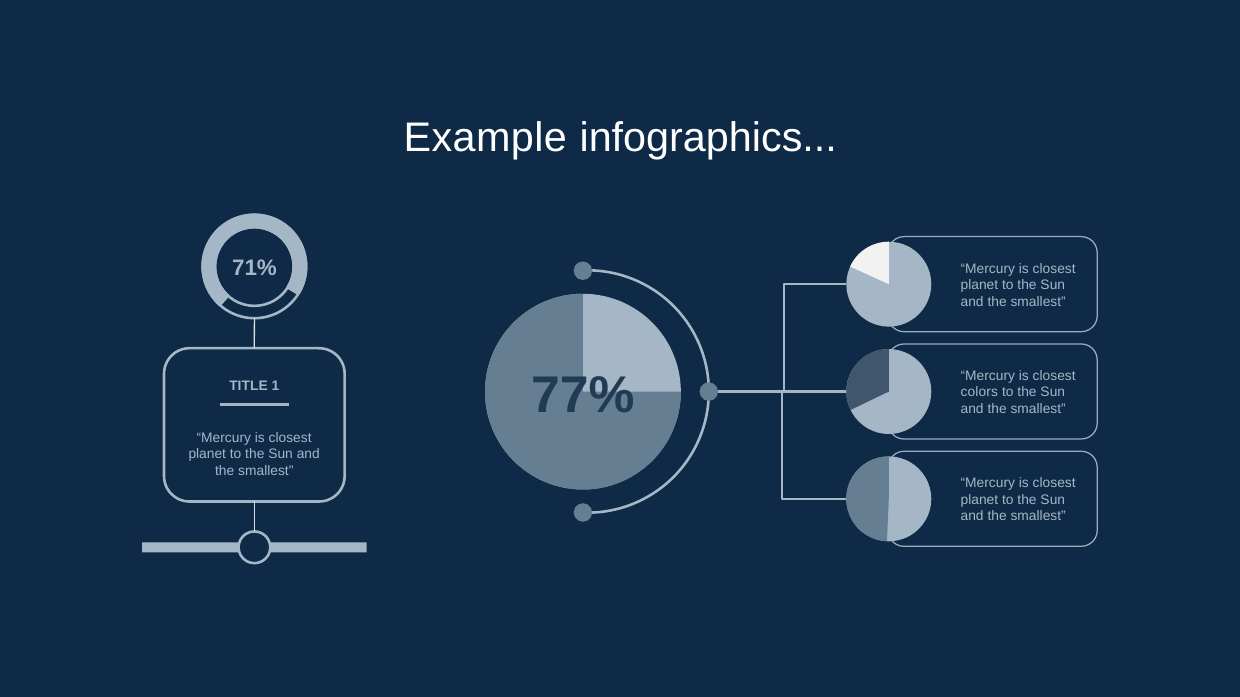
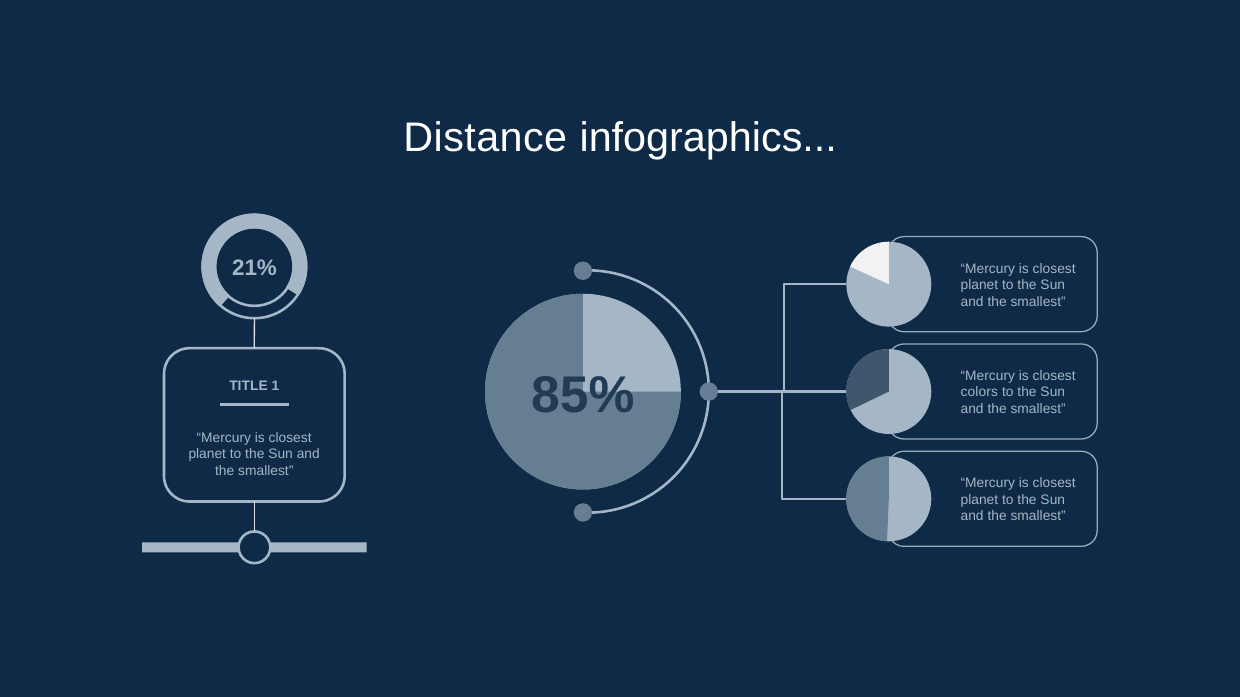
Example: Example -> Distance
71%: 71% -> 21%
77%: 77% -> 85%
